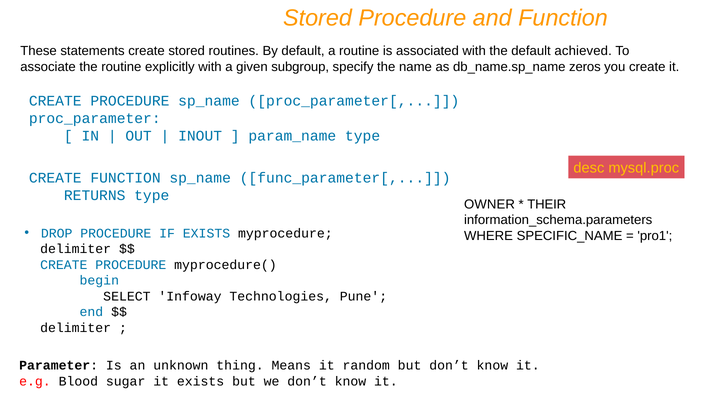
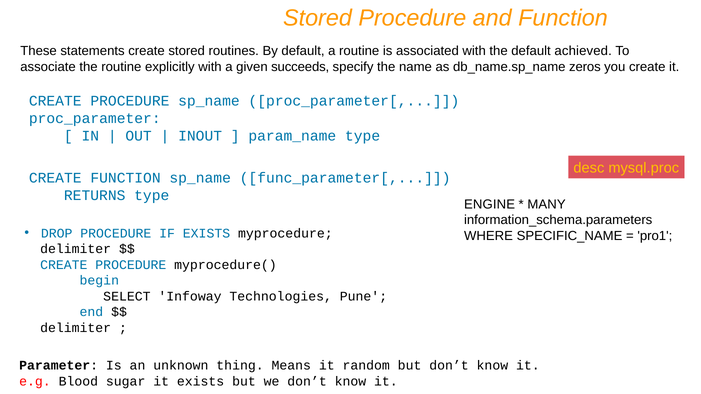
subgroup: subgroup -> succeeds
OWNER: OWNER -> ENGINE
THEIR: THEIR -> MANY
